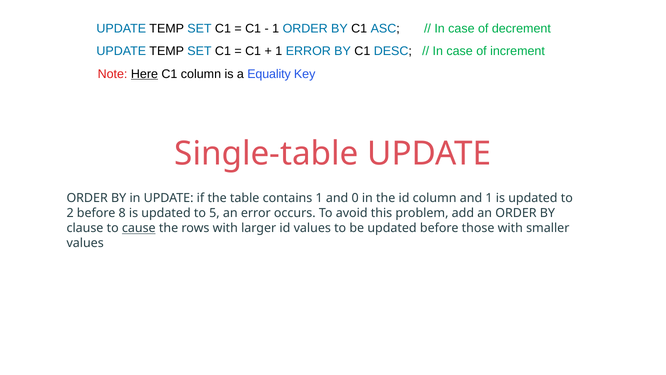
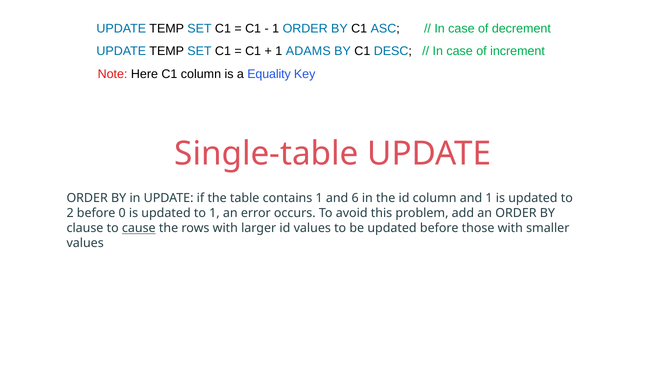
1 ERROR: ERROR -> ADAMS
Here underline: present -> none
0: 0 -> 6
8: 8 -> 0
to 5: 5 -> 1
